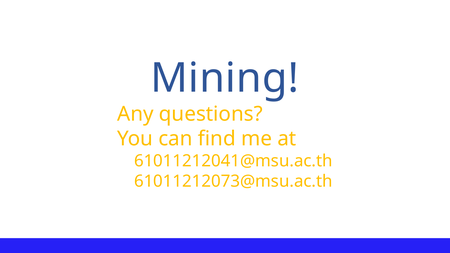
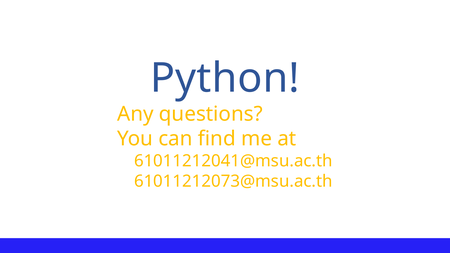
Mining: Mining -> Python
